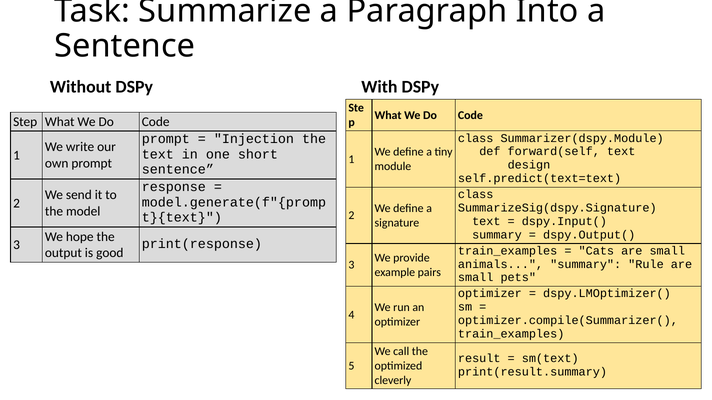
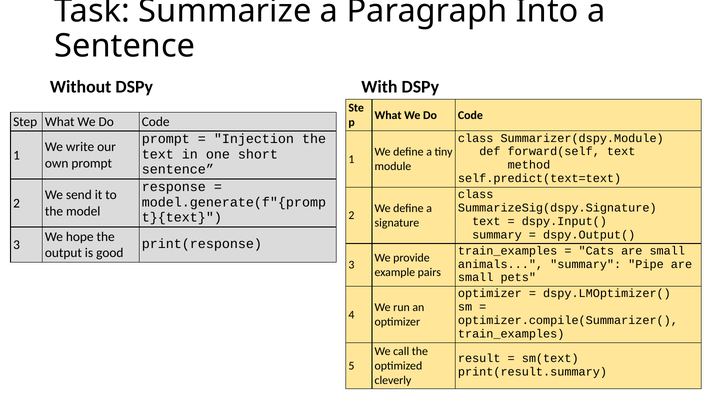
design: design -> method
Rule: Rule -> Pipe
